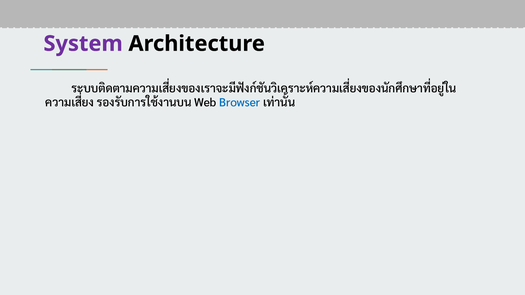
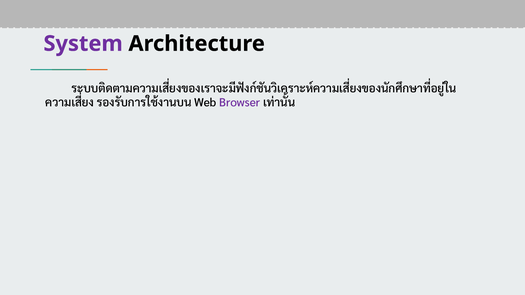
Browser colour: blue -> purple
